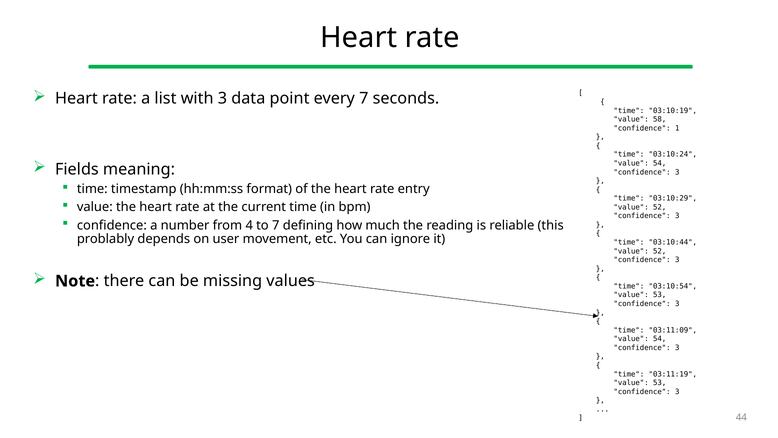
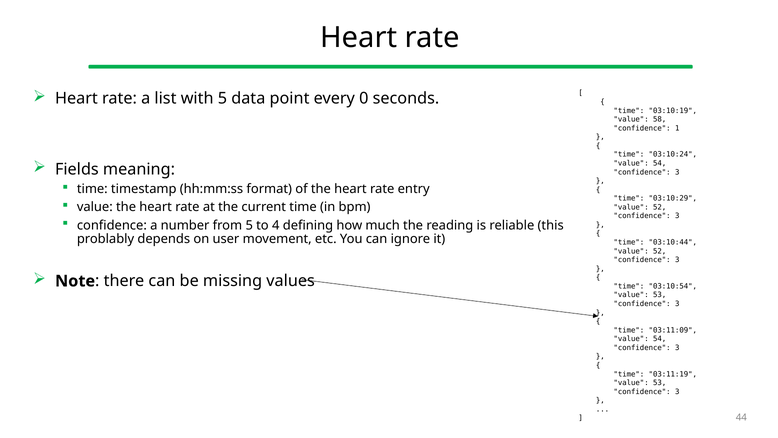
with 3: 3 -> 5
every 7: 7 -> 0
from 4: 4 -> 5
to 7: 7 -> 4
